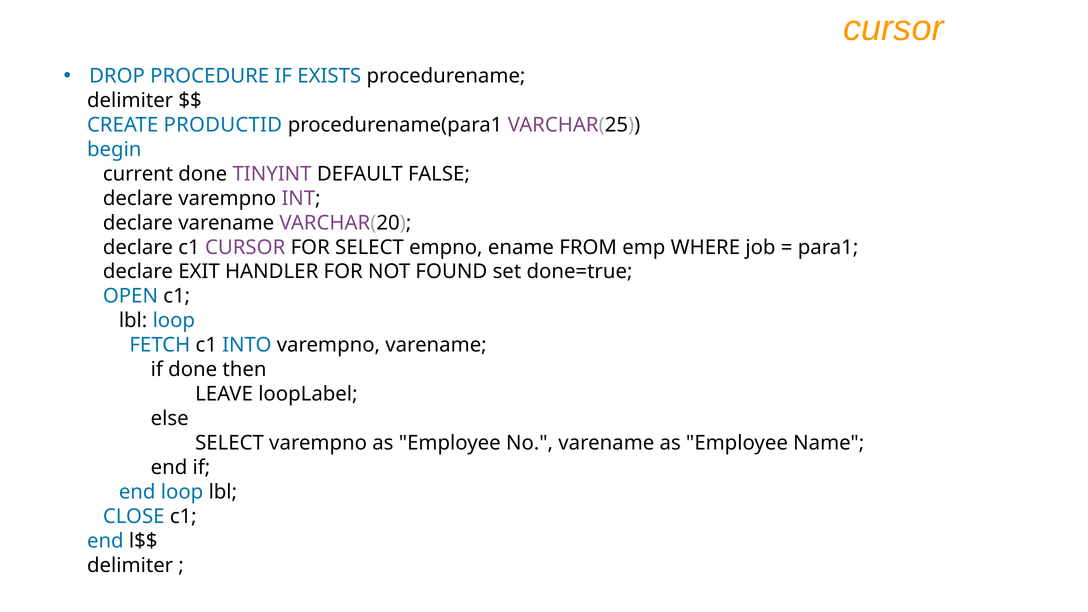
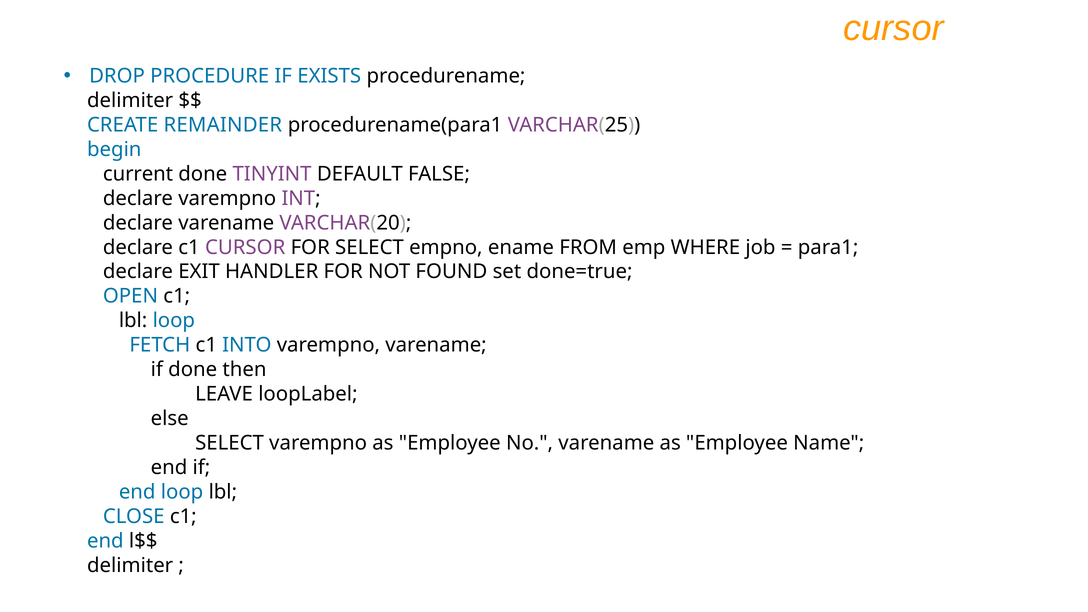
PRODUCTID: PRODUCTID -> REMAINDER
